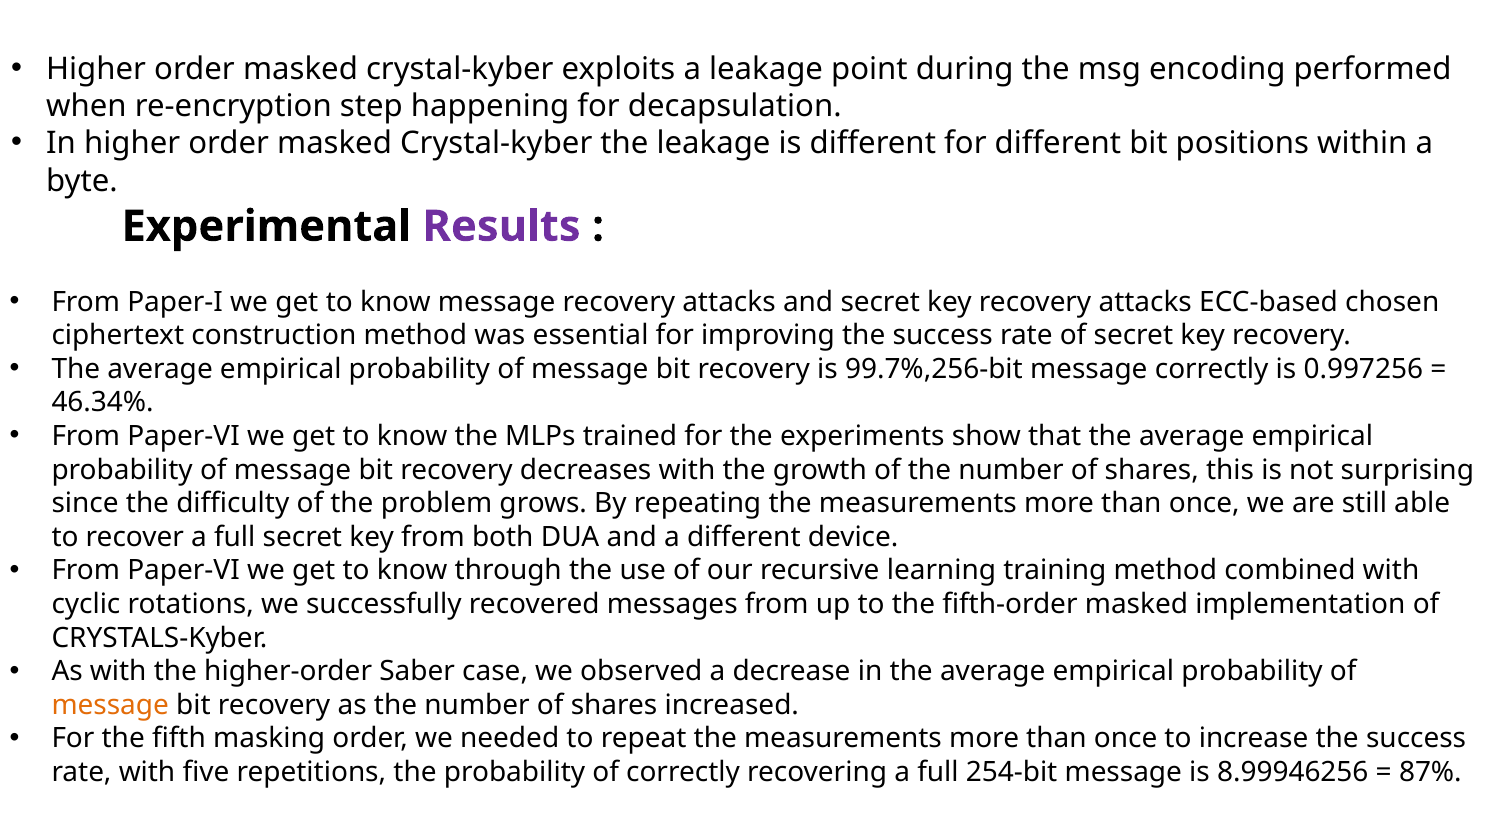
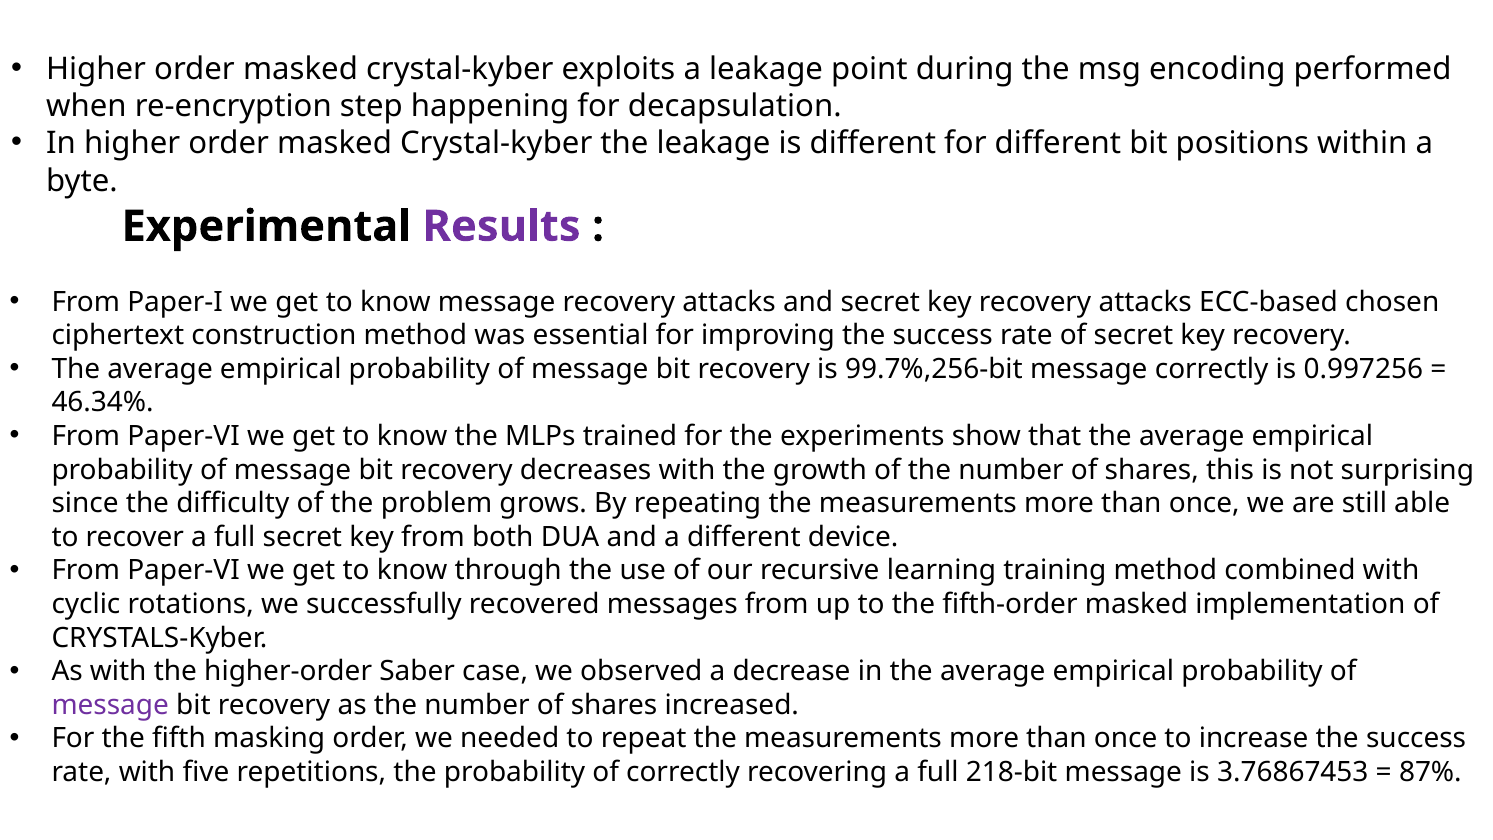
message at (110, 705) colour: orange -> purple
254-bit: 254-bit -> 218-bit
8.99946256: 8.99946256 -> 3.76867453
